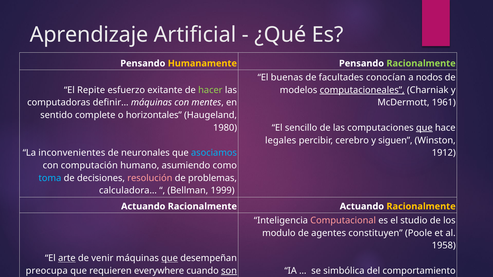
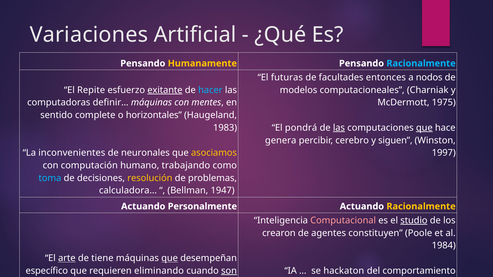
Aprendizaje: Aprendizaje -> Variaciones
Racionalmente at (421, 63) colour: light green -> light blue
buenas: buenas -> futuras
conocían: conocían -> entonces
exitante underline: none -> present
hacer colour: light green -> light blue
computacioneales underline: present -> none
1961: 1961 -> 1975
1980: 1980 -> 1983
sencillo: sencillo -> pondrá
las at (339, 128) underline: none -> present
legales: legales -> genera
asociamos colour: light blue -> yellow
1912: 1912 -> 1997
asumiendo: asumiendo -> trabajando
resolución colour: pink -> yellow
1999: 1999 -> 1947
Racionalmente at (202, 207): Racionalmente -> Personalmente
studio underline: none -> present
modulo: modulo -> crearon
1958: 1958 -> 1984
venir: venir -> tiene
preocupa: preocupa -> específico
everywhere: everywhere -> eliminando
simbólica: simbólica -> hackaton
